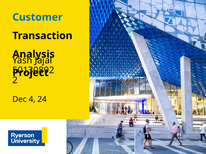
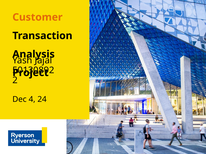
Customer colour: blue -> orange
